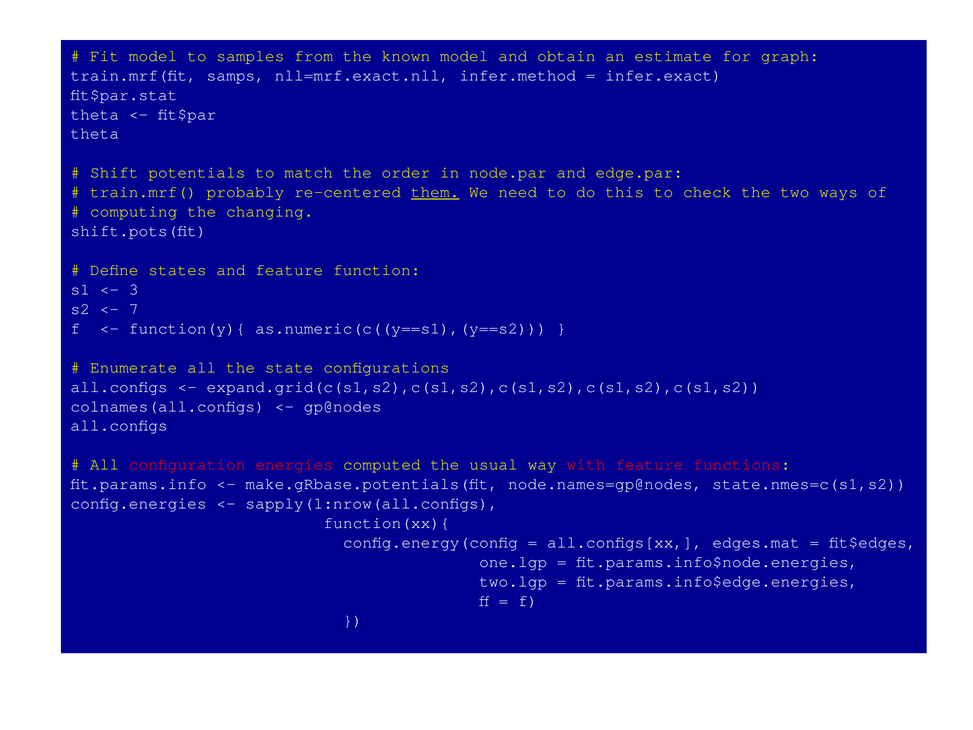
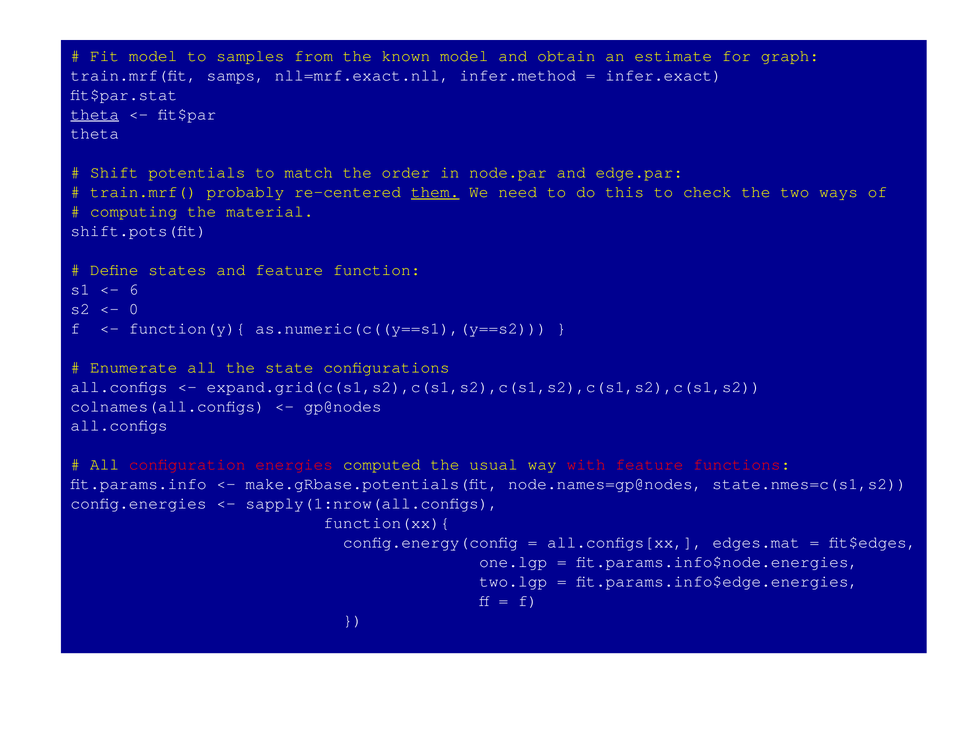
theta at (95, 114) underline: none -> present
changing: changing -> material
3: 3 -> 6
7: 7 -> 0
